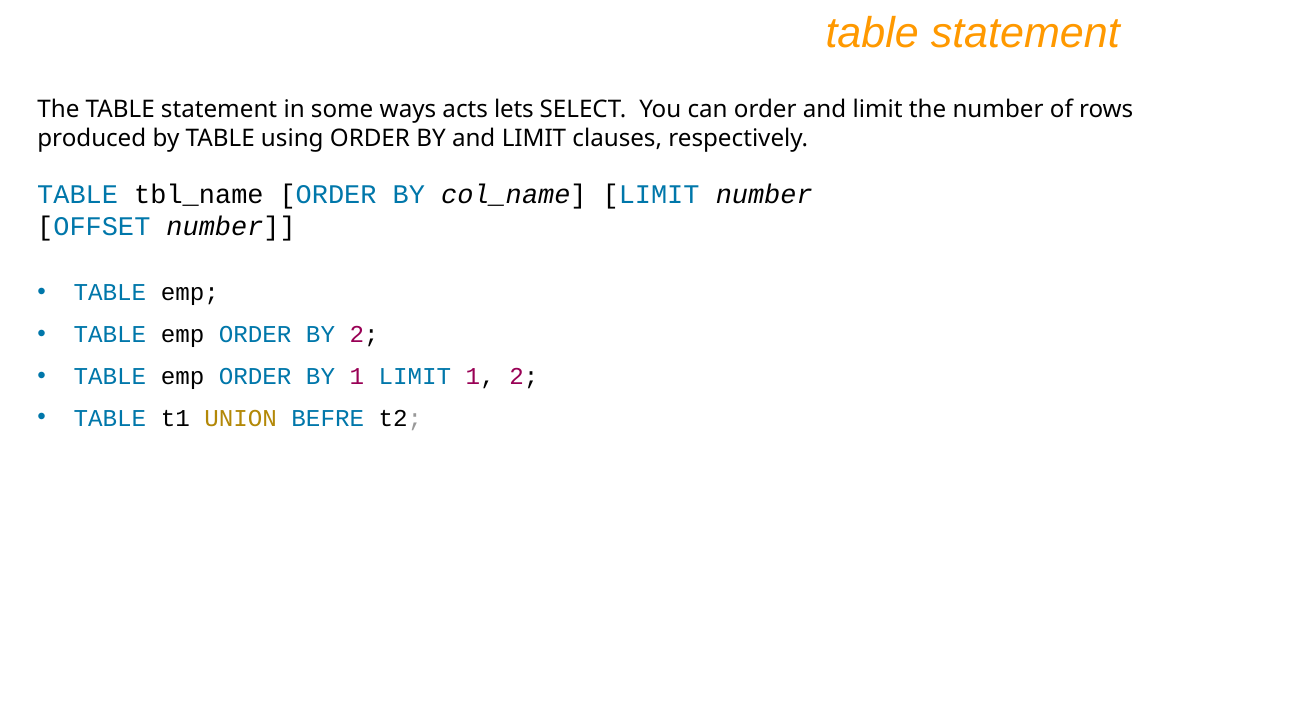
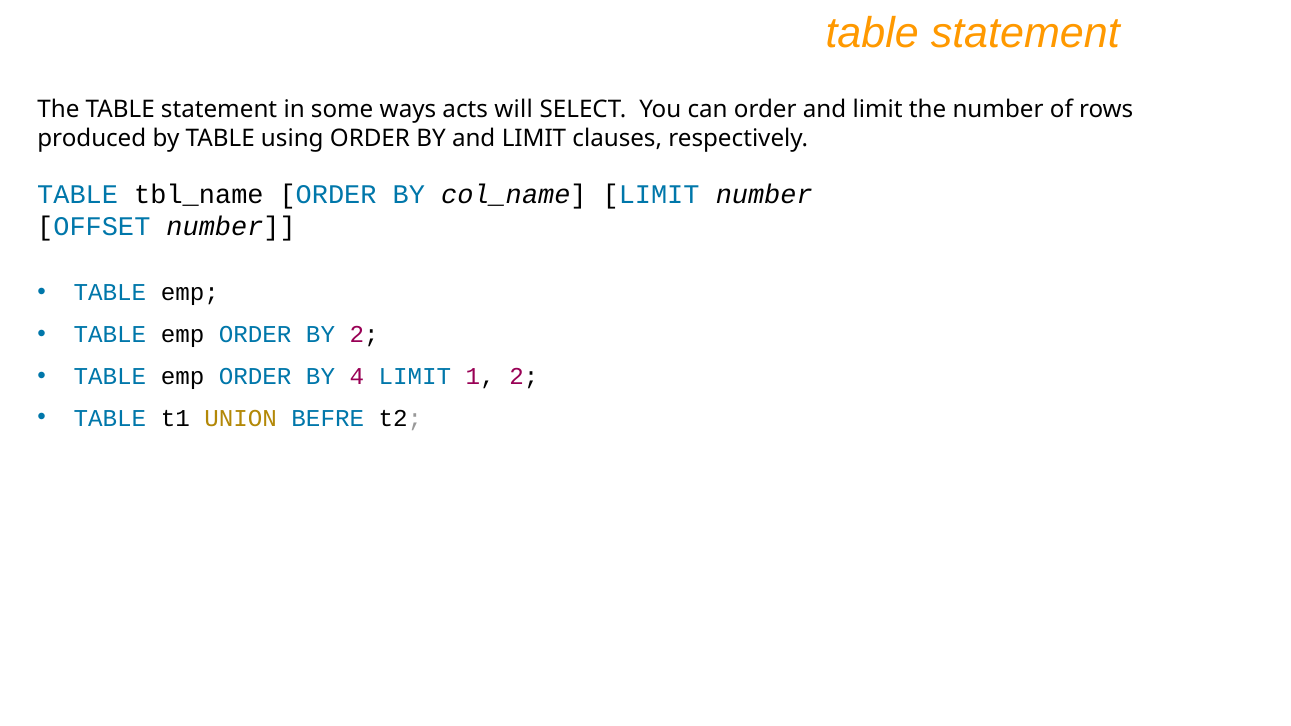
lets: lets -> will
BY 1: 1 -> 4
